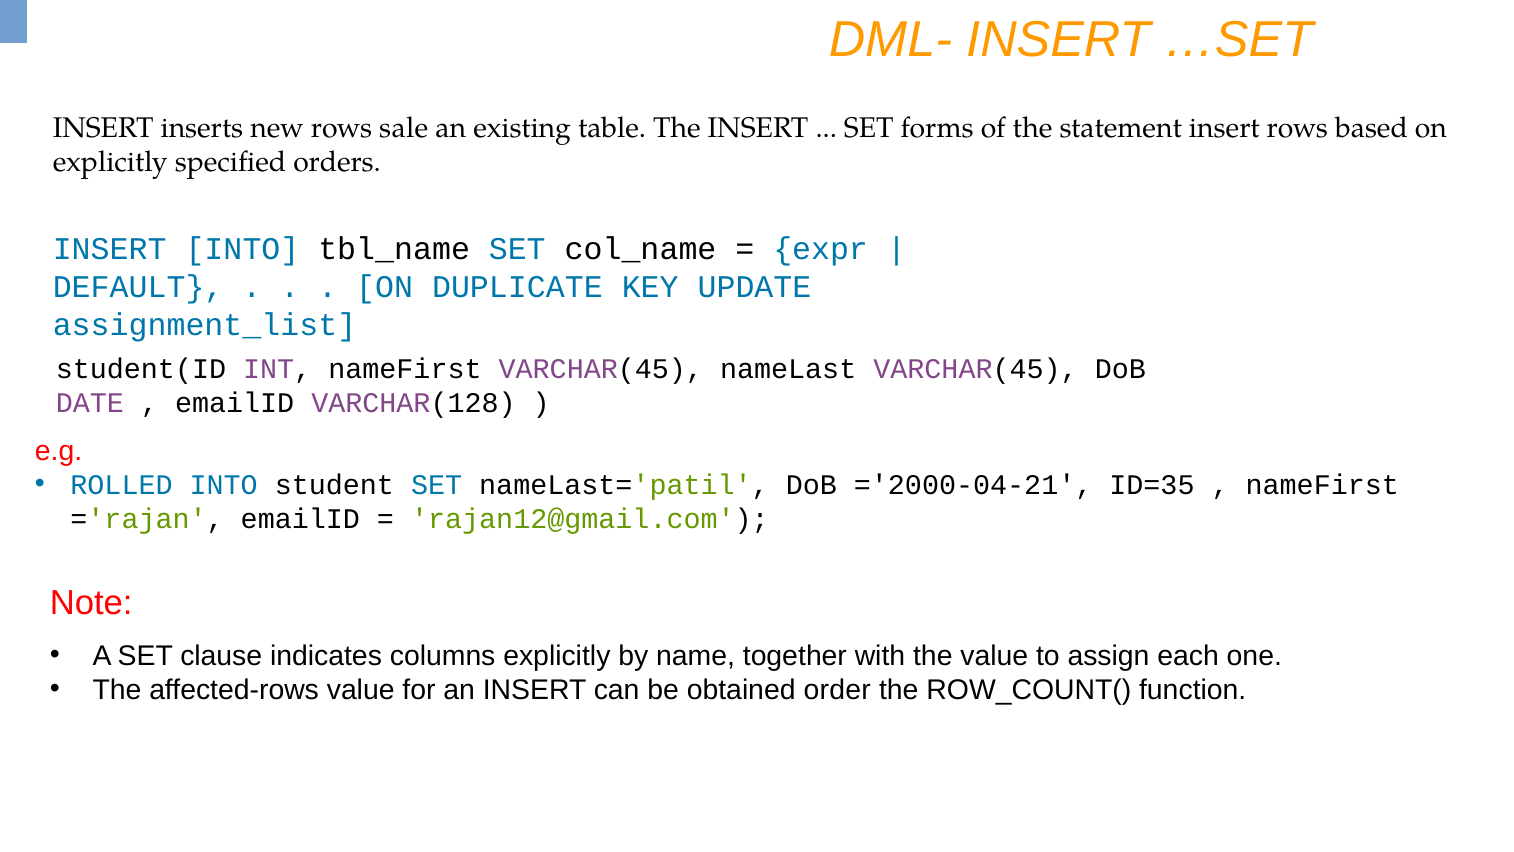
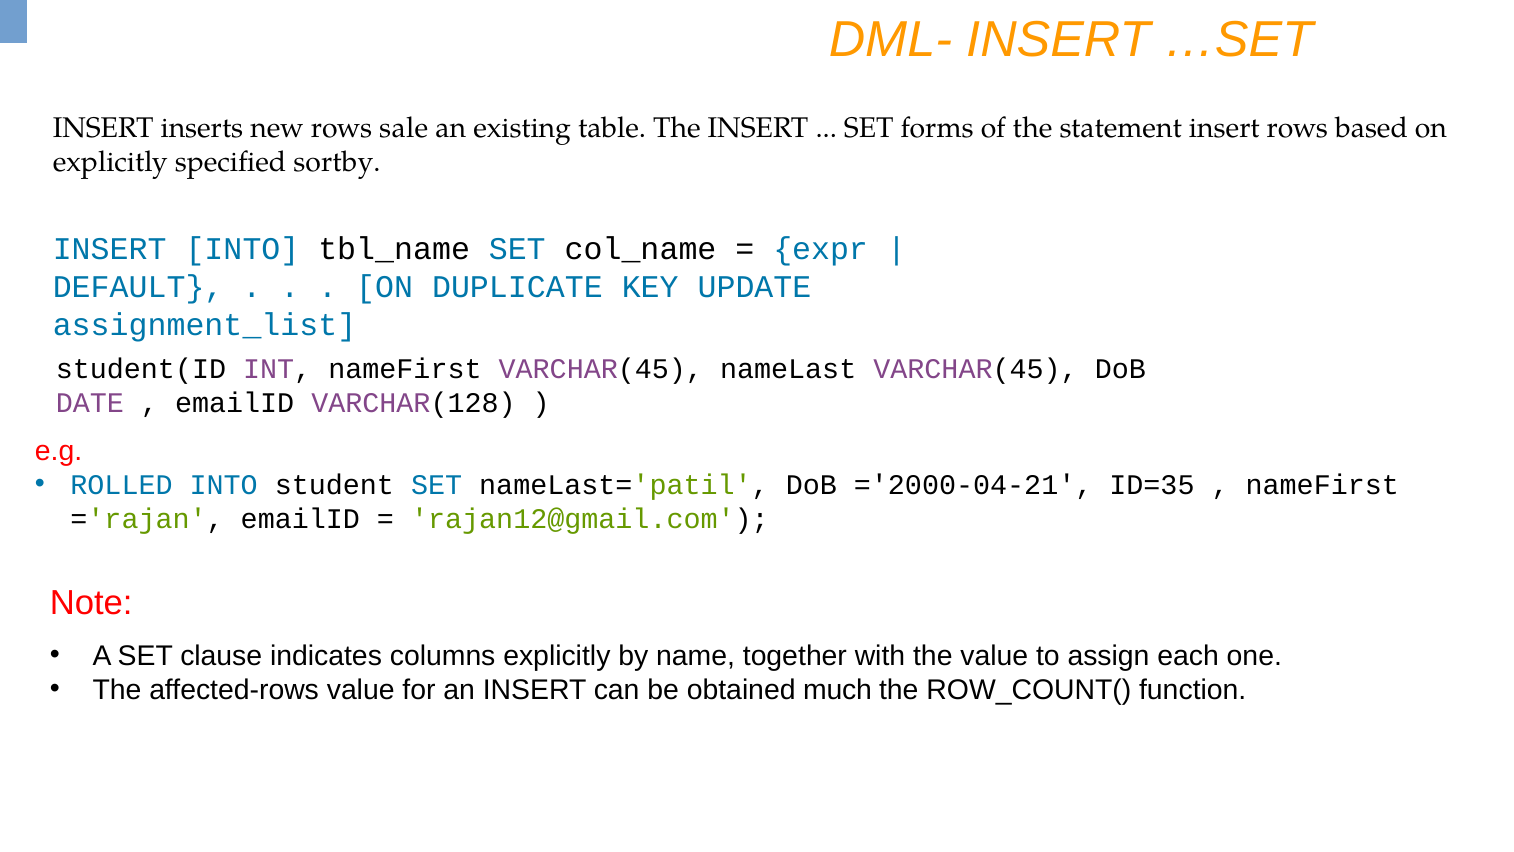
orders: orders -> sortby
order: order -> much
